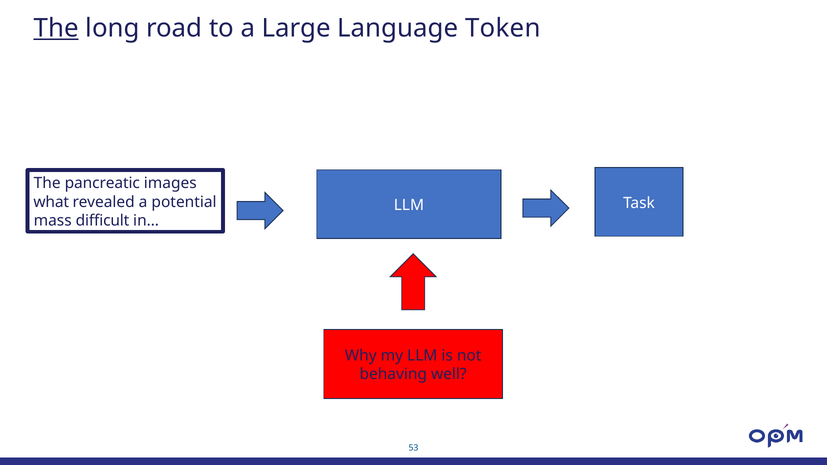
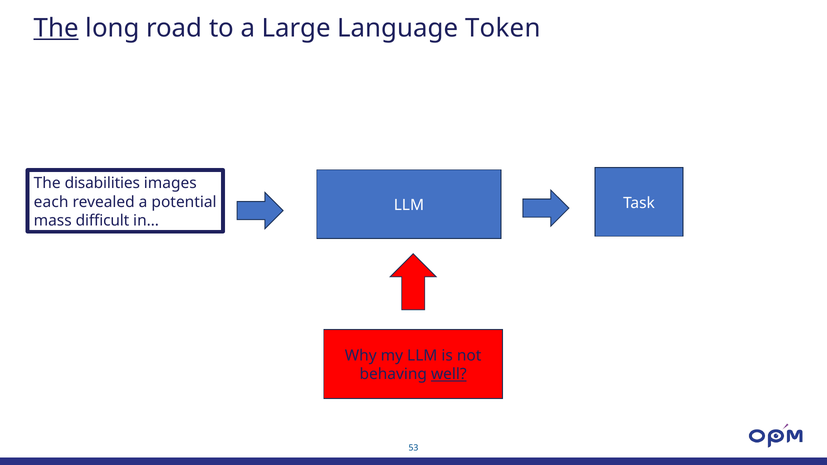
pancreatic: pancreatic -> disabilities
what: what -> each
well underline: none -> present
